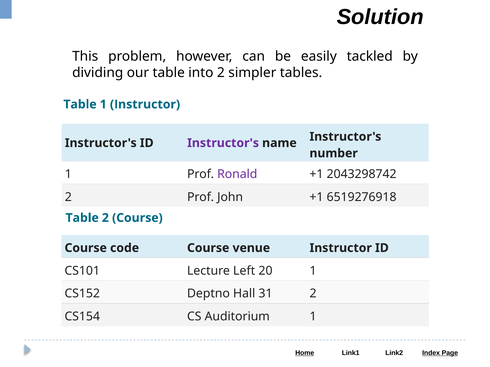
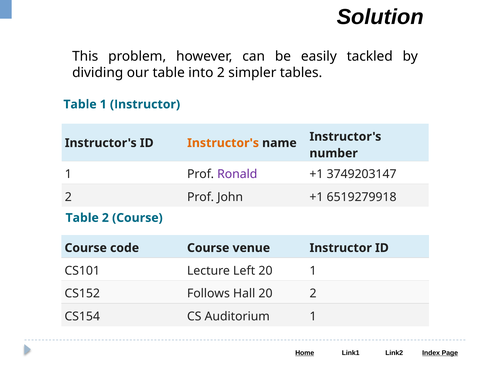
Instructor's at (223, 143) colour: purple -> orange
2043298742: 2043298742 -> 3749203147
6519276918: 6519276918 -> 6519279918
Deptno: Deptno -> Follows
Hall 31: 31 -> 20
